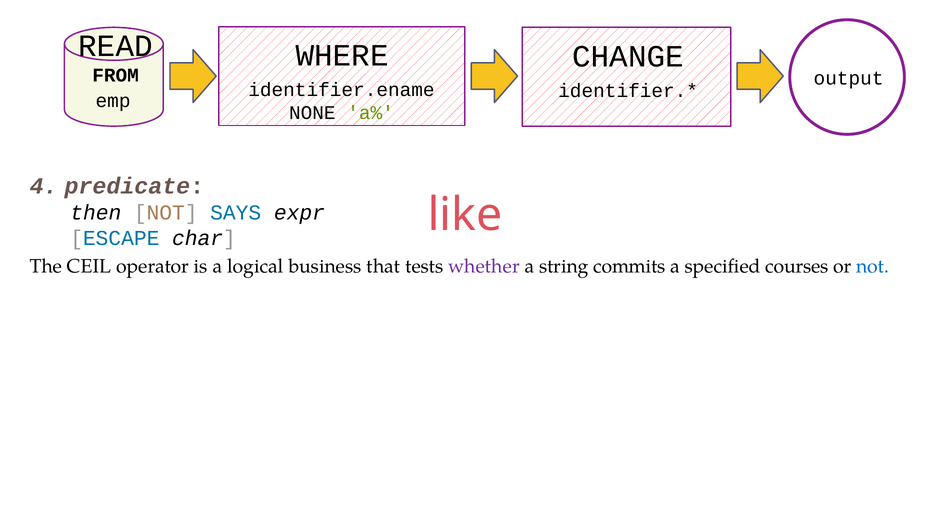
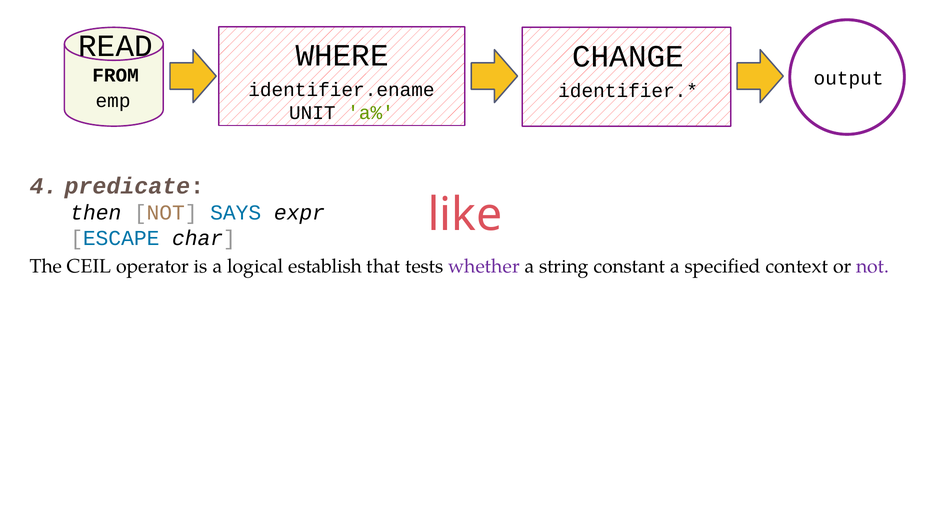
NONE: NONE -> UNIT
business: business -> establish
commits: commits -> constant
courses: courses -> context
not at (873, 266) colour: blue -> purple
